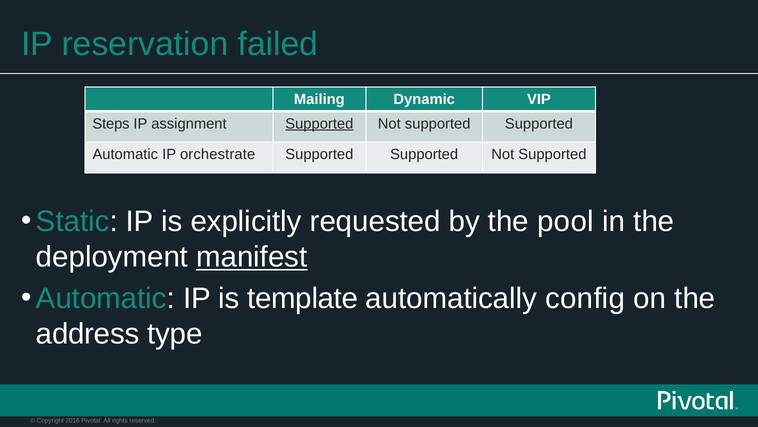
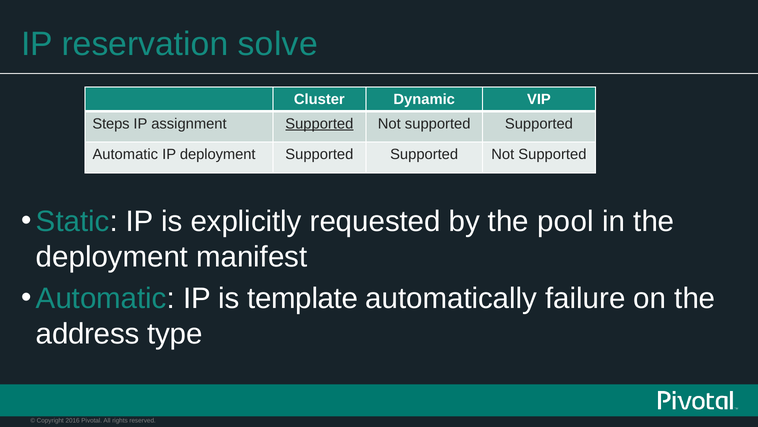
failed: failed -> solve
Mailing: Mailing -> Cluster
IP orchestrate: orchestrate -> deployment
manifest underline: present -> none
config: config -> failure
